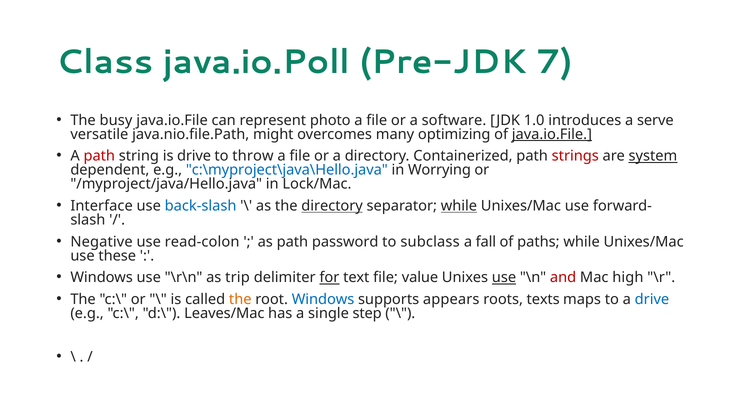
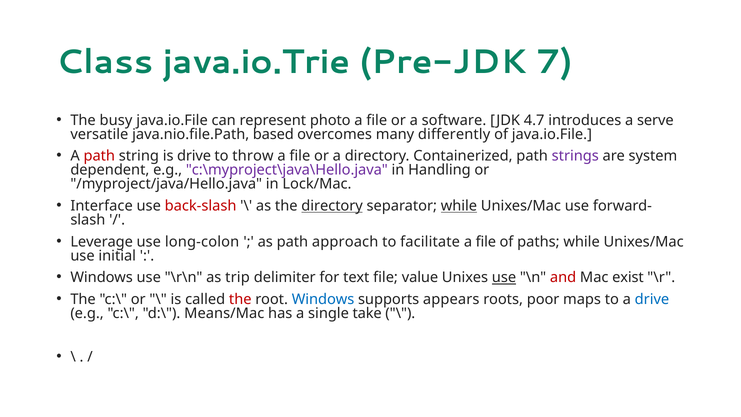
java.io.Poll: java.io.Poll -> java.io.Trie
1.0: 1.0 -> 4.7
might: might -> based
optimizing: optimizing -> differently
java.io.File at (552, 134) underline: present -> none
strings colour: red -> purple
system underline: present -> none
c:\myproject\java\Hello.java colour: blue -> purple
Worrying: Worrying -> Handling
back-slash colour: blue -> red
Negative: Negative -> Leverage
read-colon: read-colon -> long-colon
password: password -> approach
subclass: subclass -> facilitate
fall at (486, 242): fall -> file
these: these -> initial
for underline: present -> none
high: high -> exist
the at (240, 299) colour: orange -> red
texts: texts -> poor
Leaves/Mac: Leaves/Mac -> Means/Mac
step: step -> take
